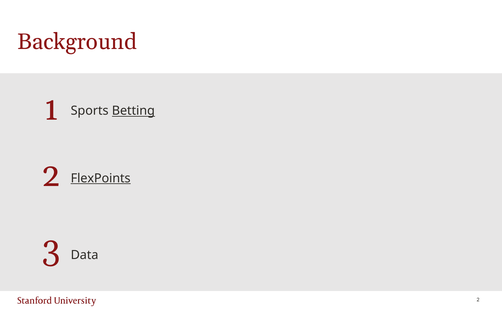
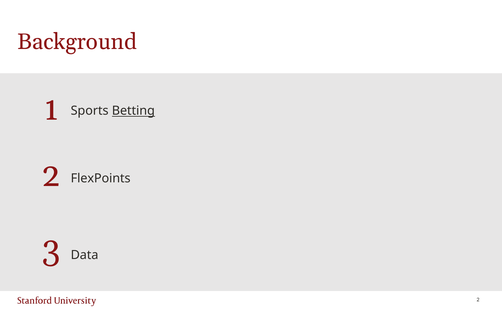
FlexPoints underline: present -> none
